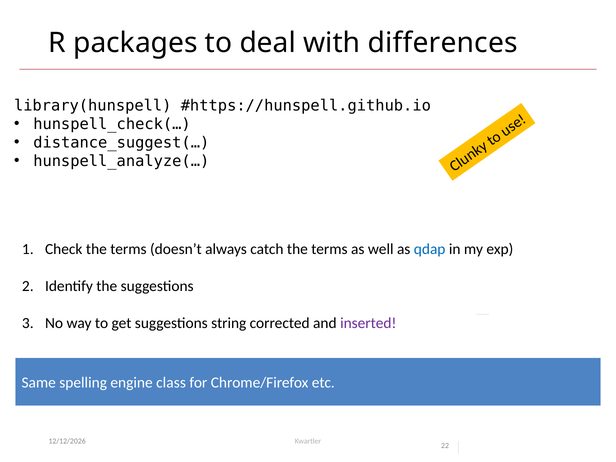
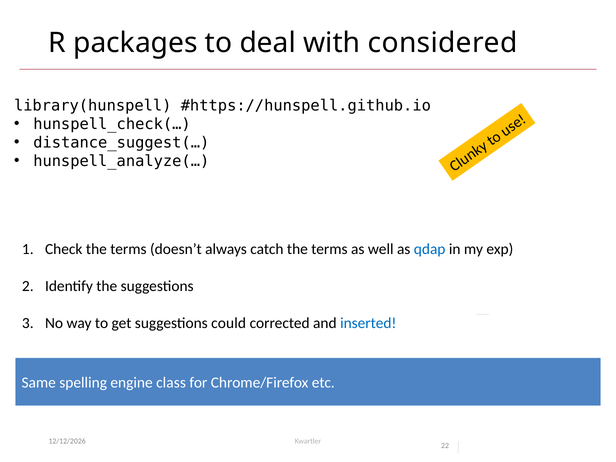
differences: differences -> considered
string: string -> could
inserted colour: purple -> blue
